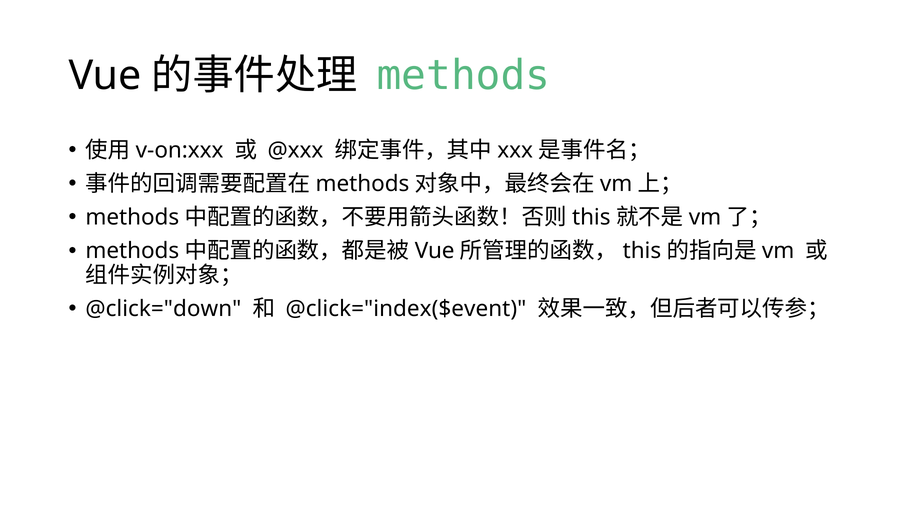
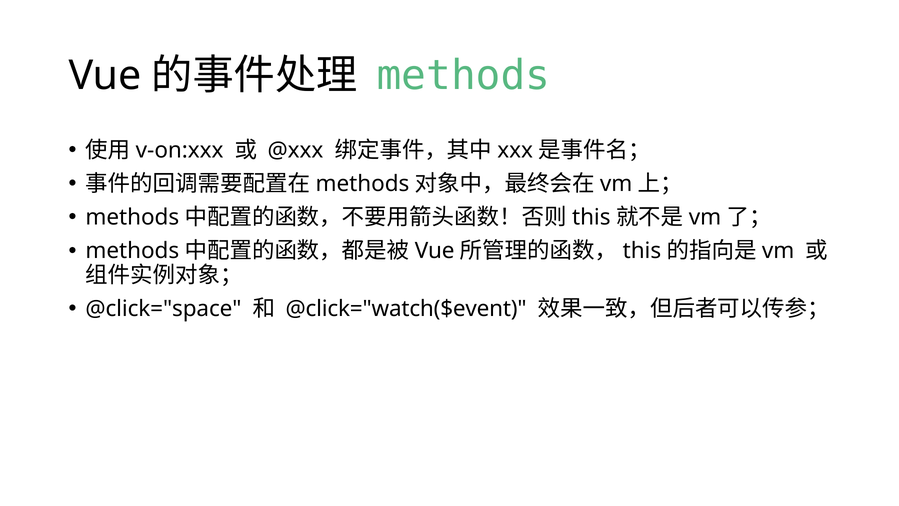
@click="down: @click="down -> @click="space
@click="index($event: @click="index($event -> @click="watch($event
